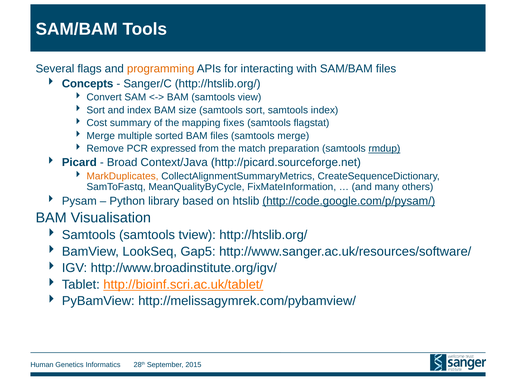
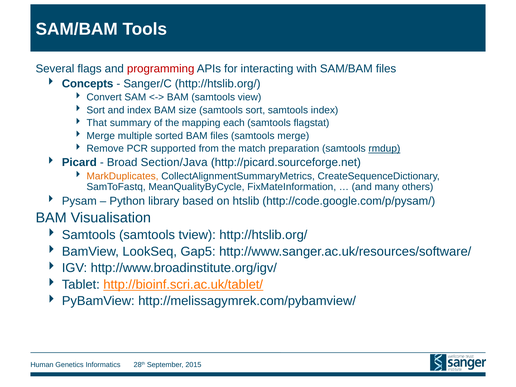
programming colour: orange -> red
Cost: Cost -> That
fixes: fixes -> each
expressed: expressed -> supported
Context/Java: Context/Java -> Section/Java
http://code.google.com/p/pysam/ underline: present -> none
